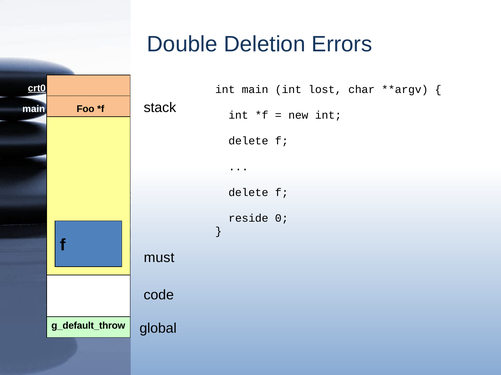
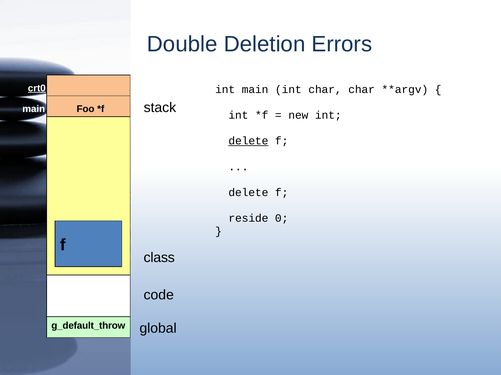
int lost: lost -> char
delete at (248, 141) underline: none -> present
must: must -> class
